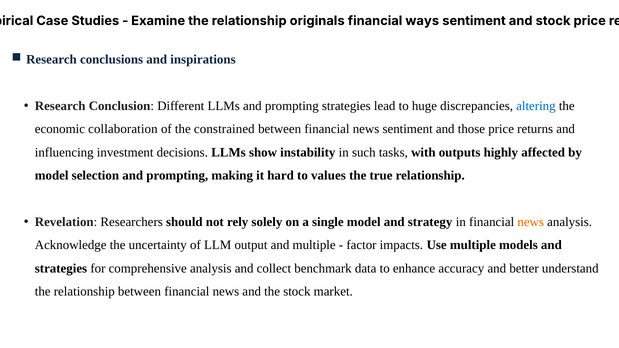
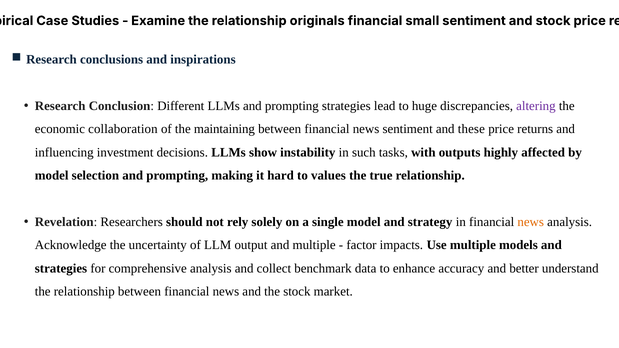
ways: ways -> small
altering colour: blue -> purple
constrained: constrained -> maintaining
those: those -> these
